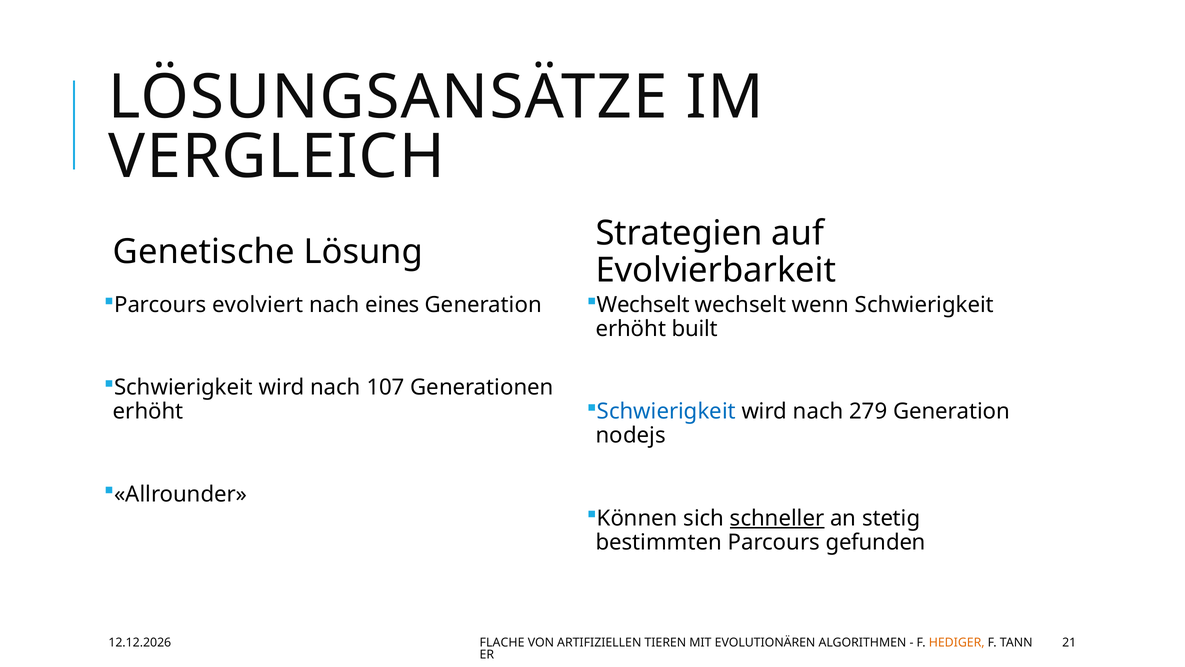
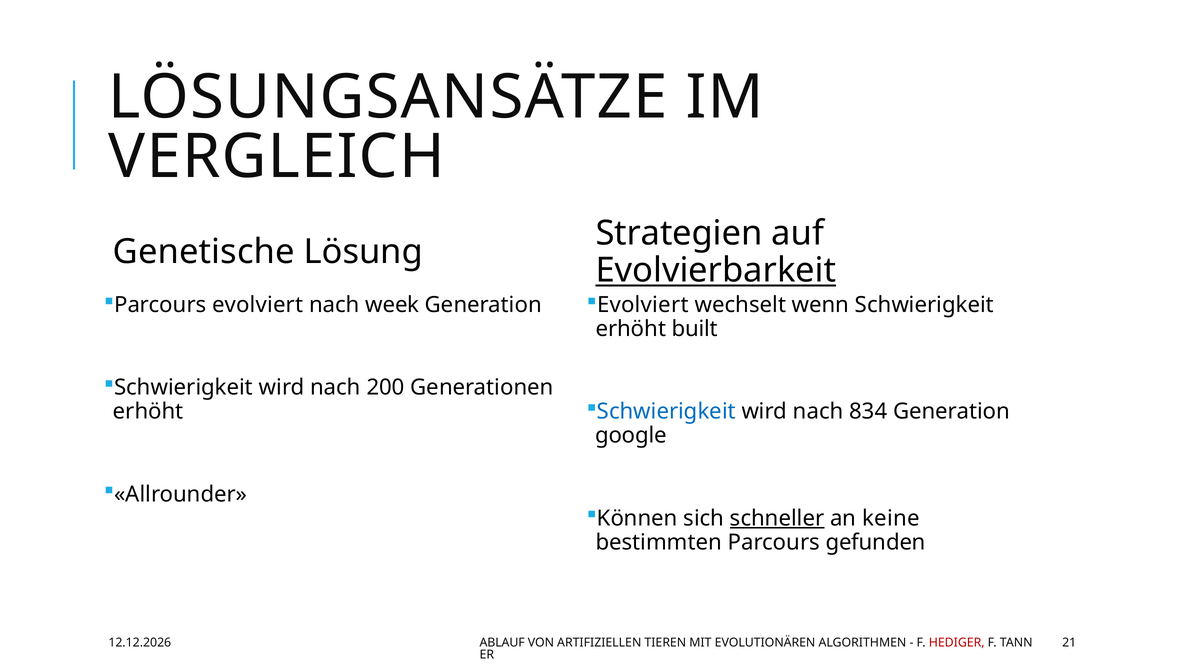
Evolvierbarkeit underline: none -> present
eines: eines -> week
Wechselt at (643, 305): Wechselt -> Evolviert
107: 107 -> 200
279: 279 -> 834
nodejs: nodejs -> google
stetig: stetig -> keine
FLACHE: FLACHE -> ABLAUF
HEDIGER colour: orange -> red
